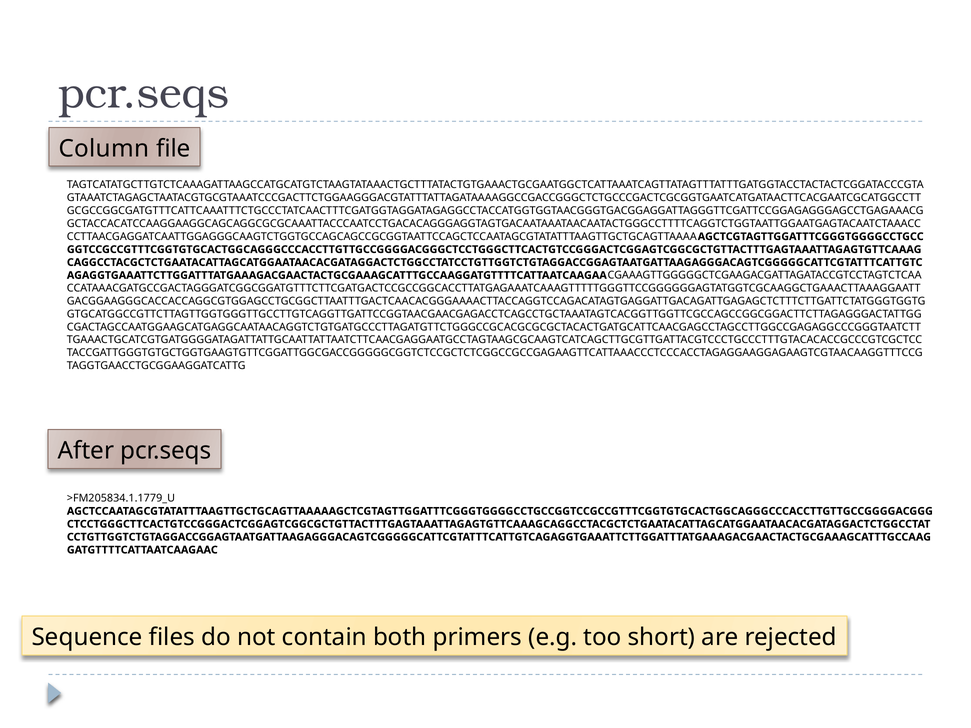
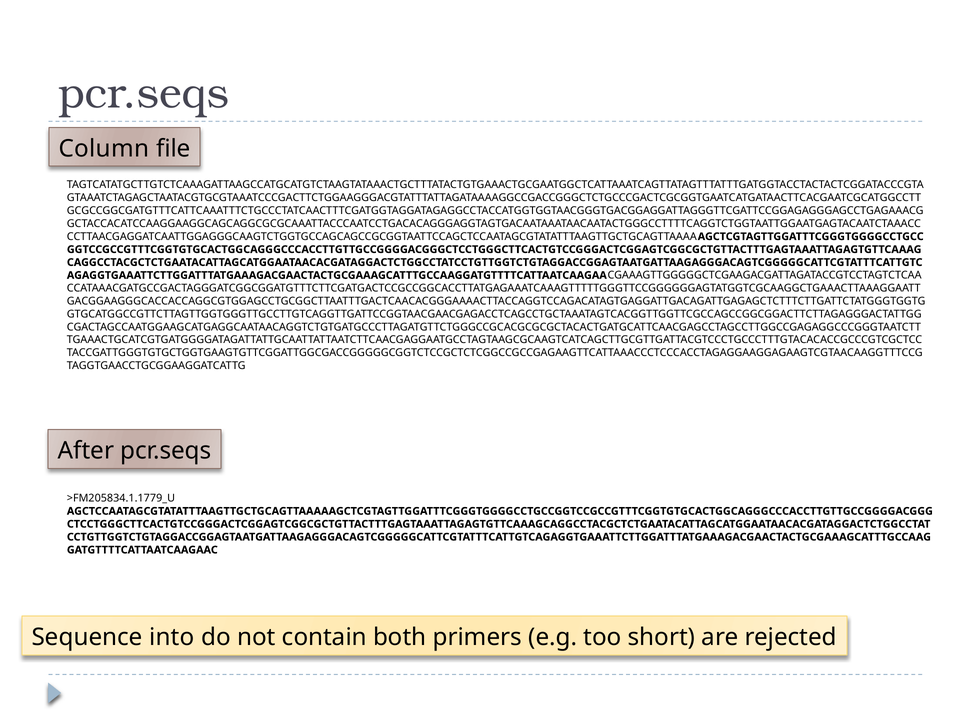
files: files -> into
